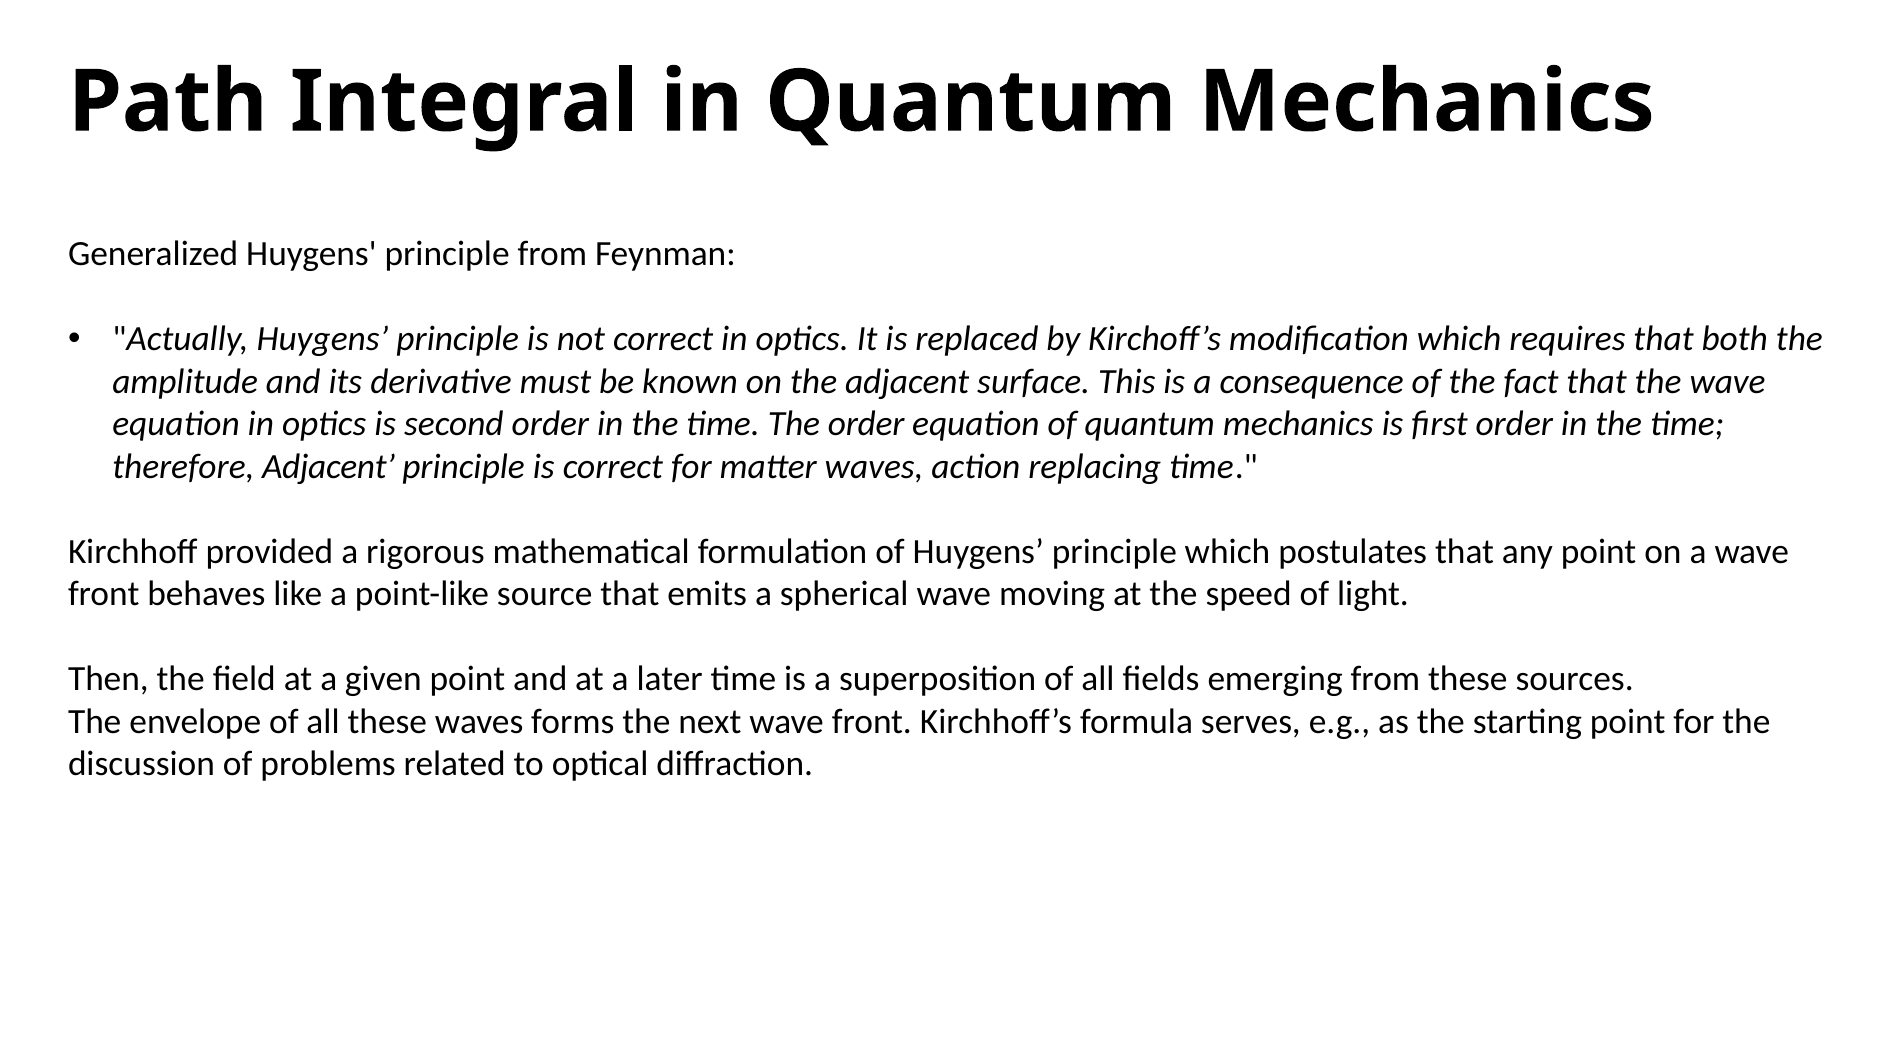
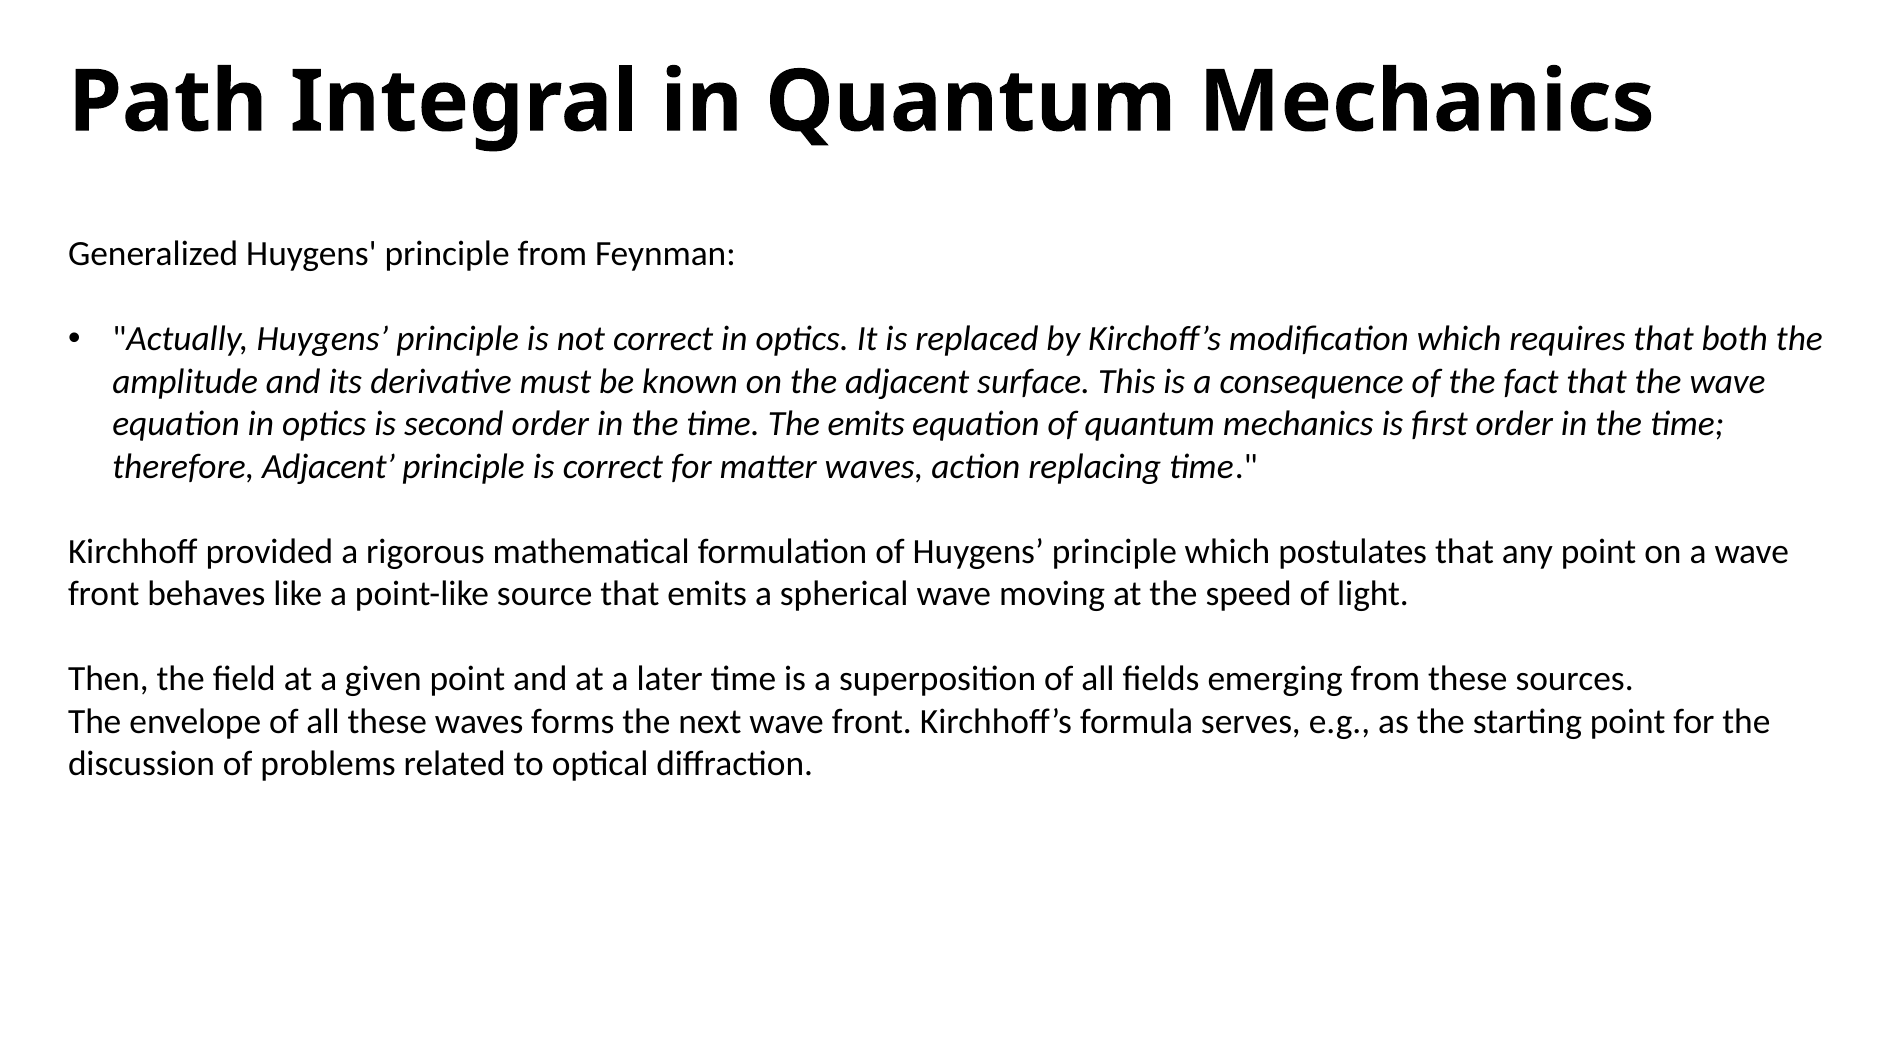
The order: order -> emits
